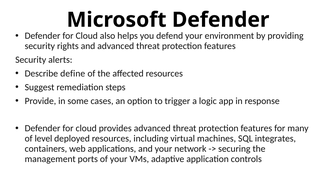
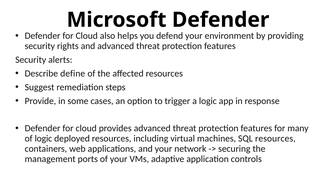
of level: level -> logic
SQL integrates: integrates -> resources
